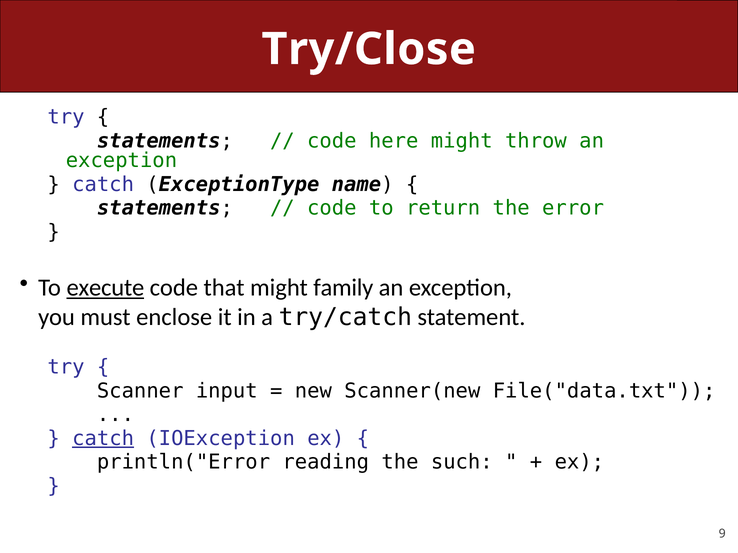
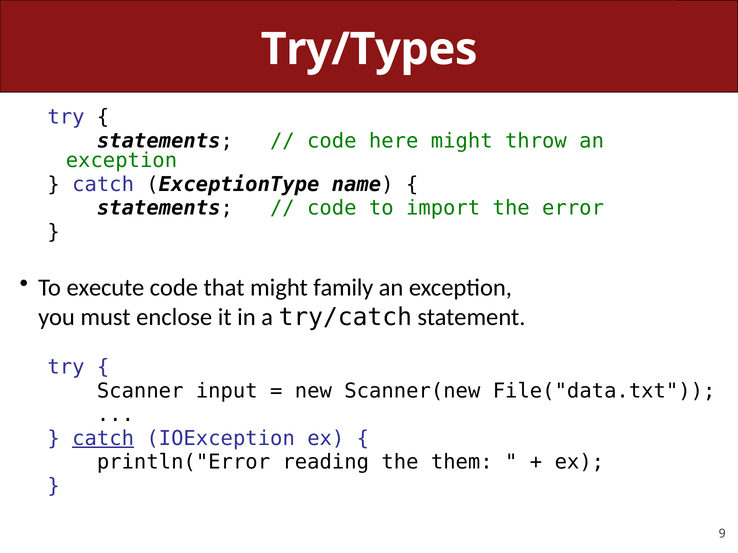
Try/Close: Try/Close -> Try/Types
return: return -> import
execute underline: present -> none
such: such -> them
